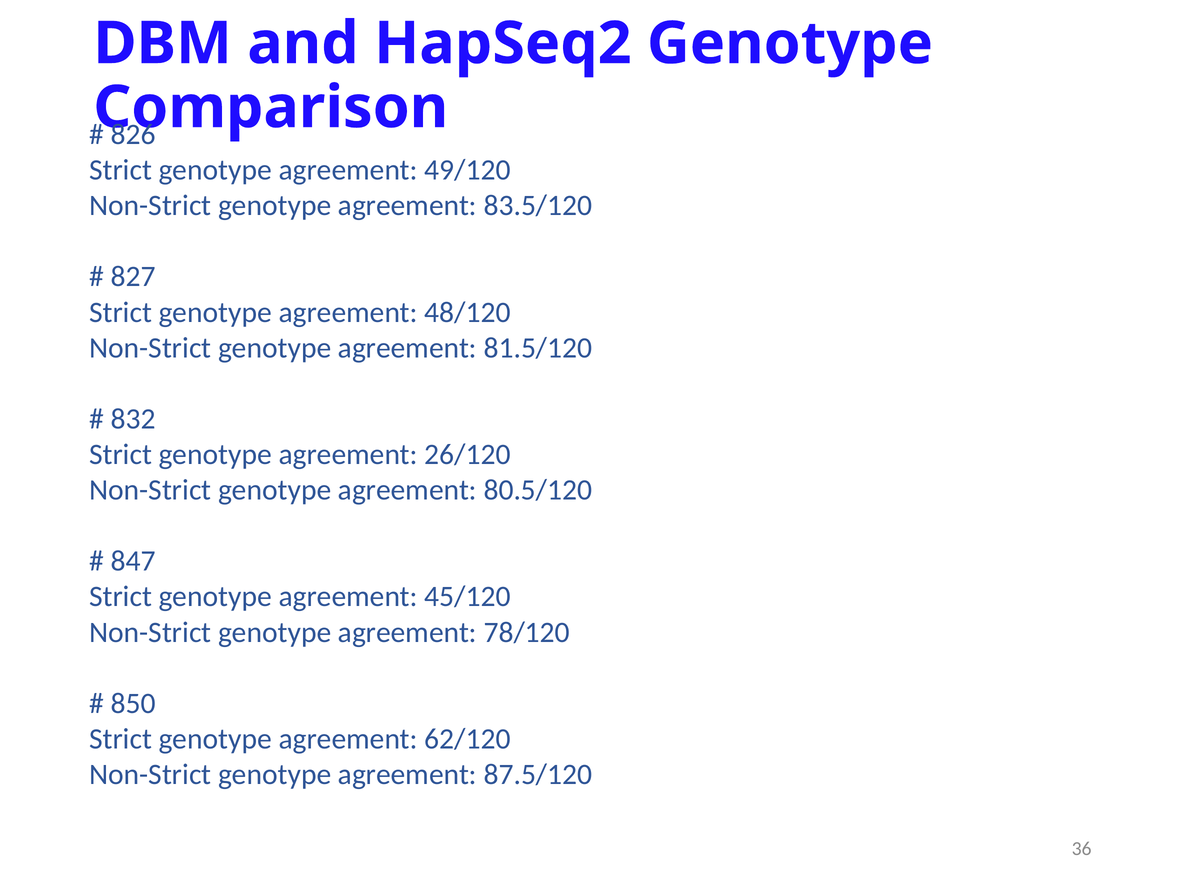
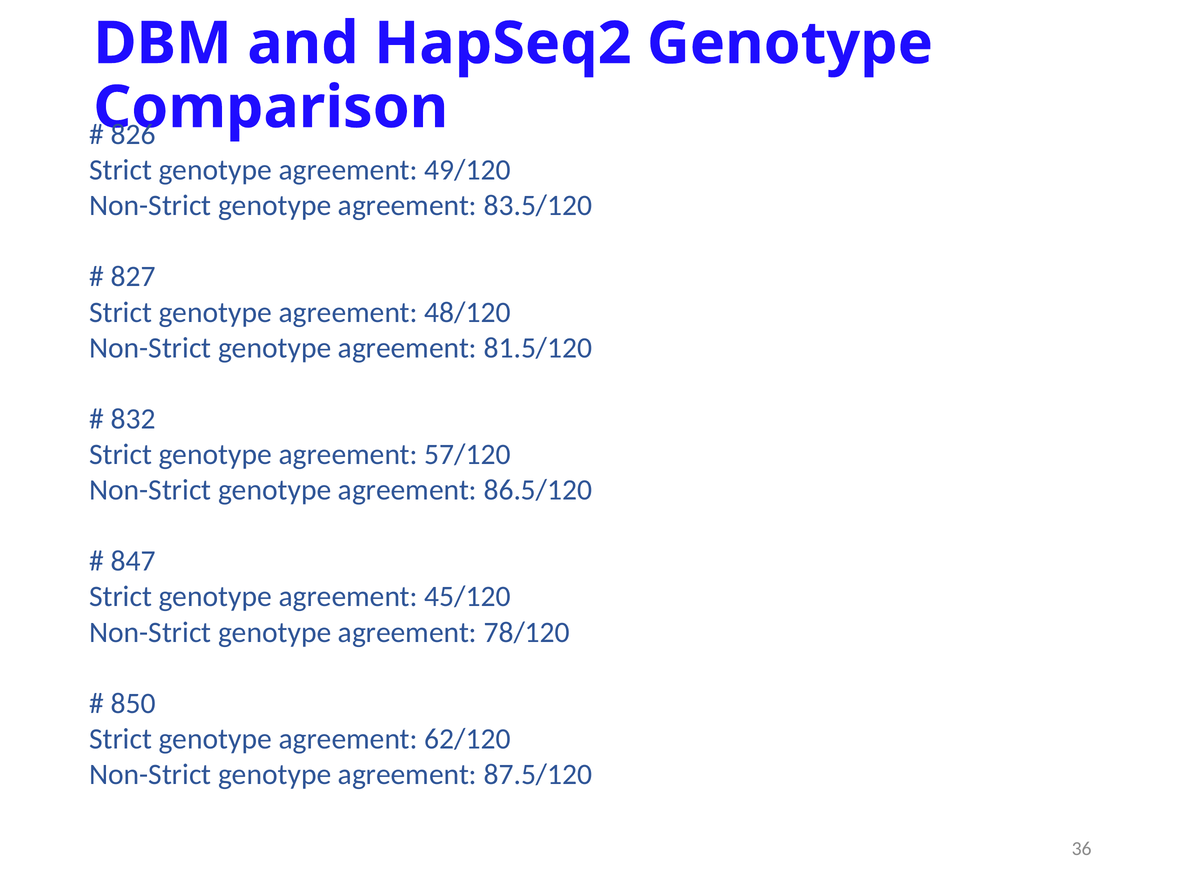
26/120: 26/120 -> 57/120
80.5/120: 80.5/120 -> 86.5/120
